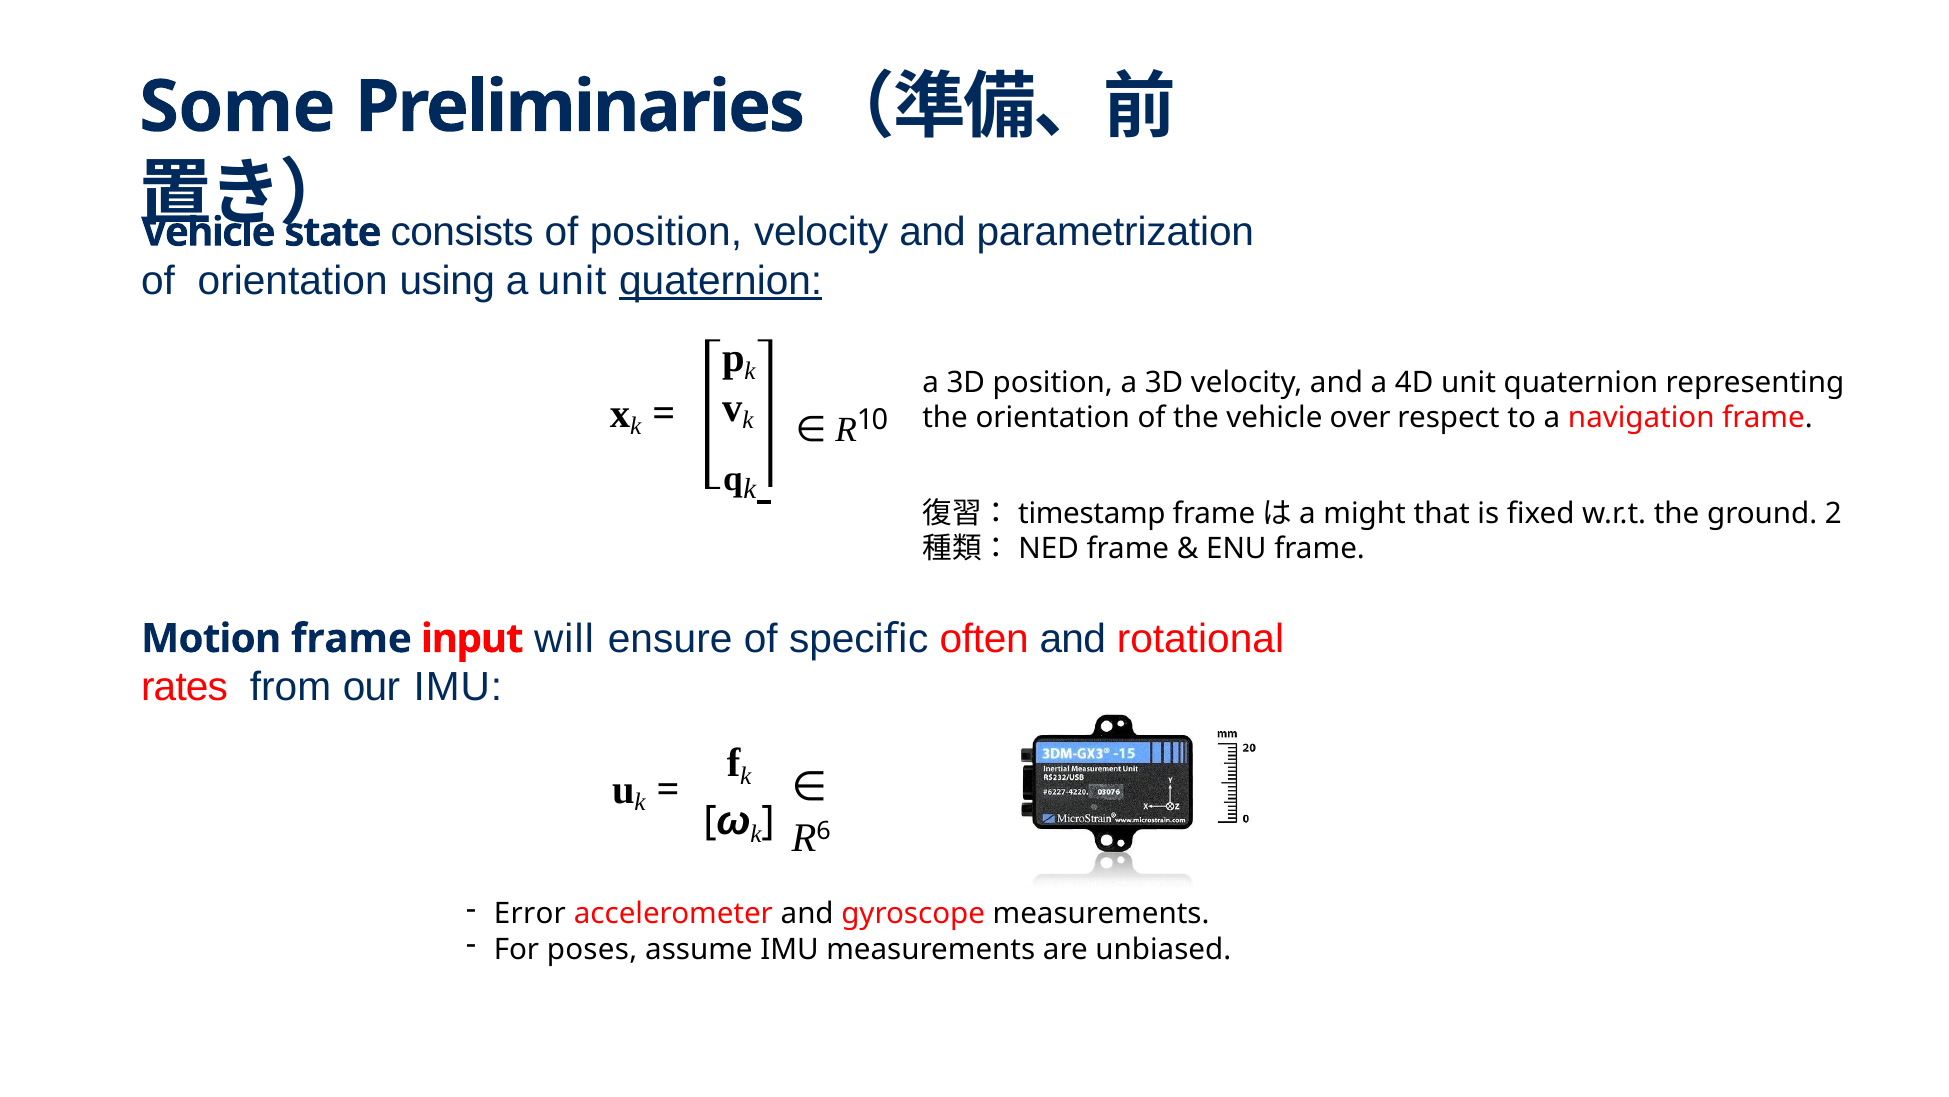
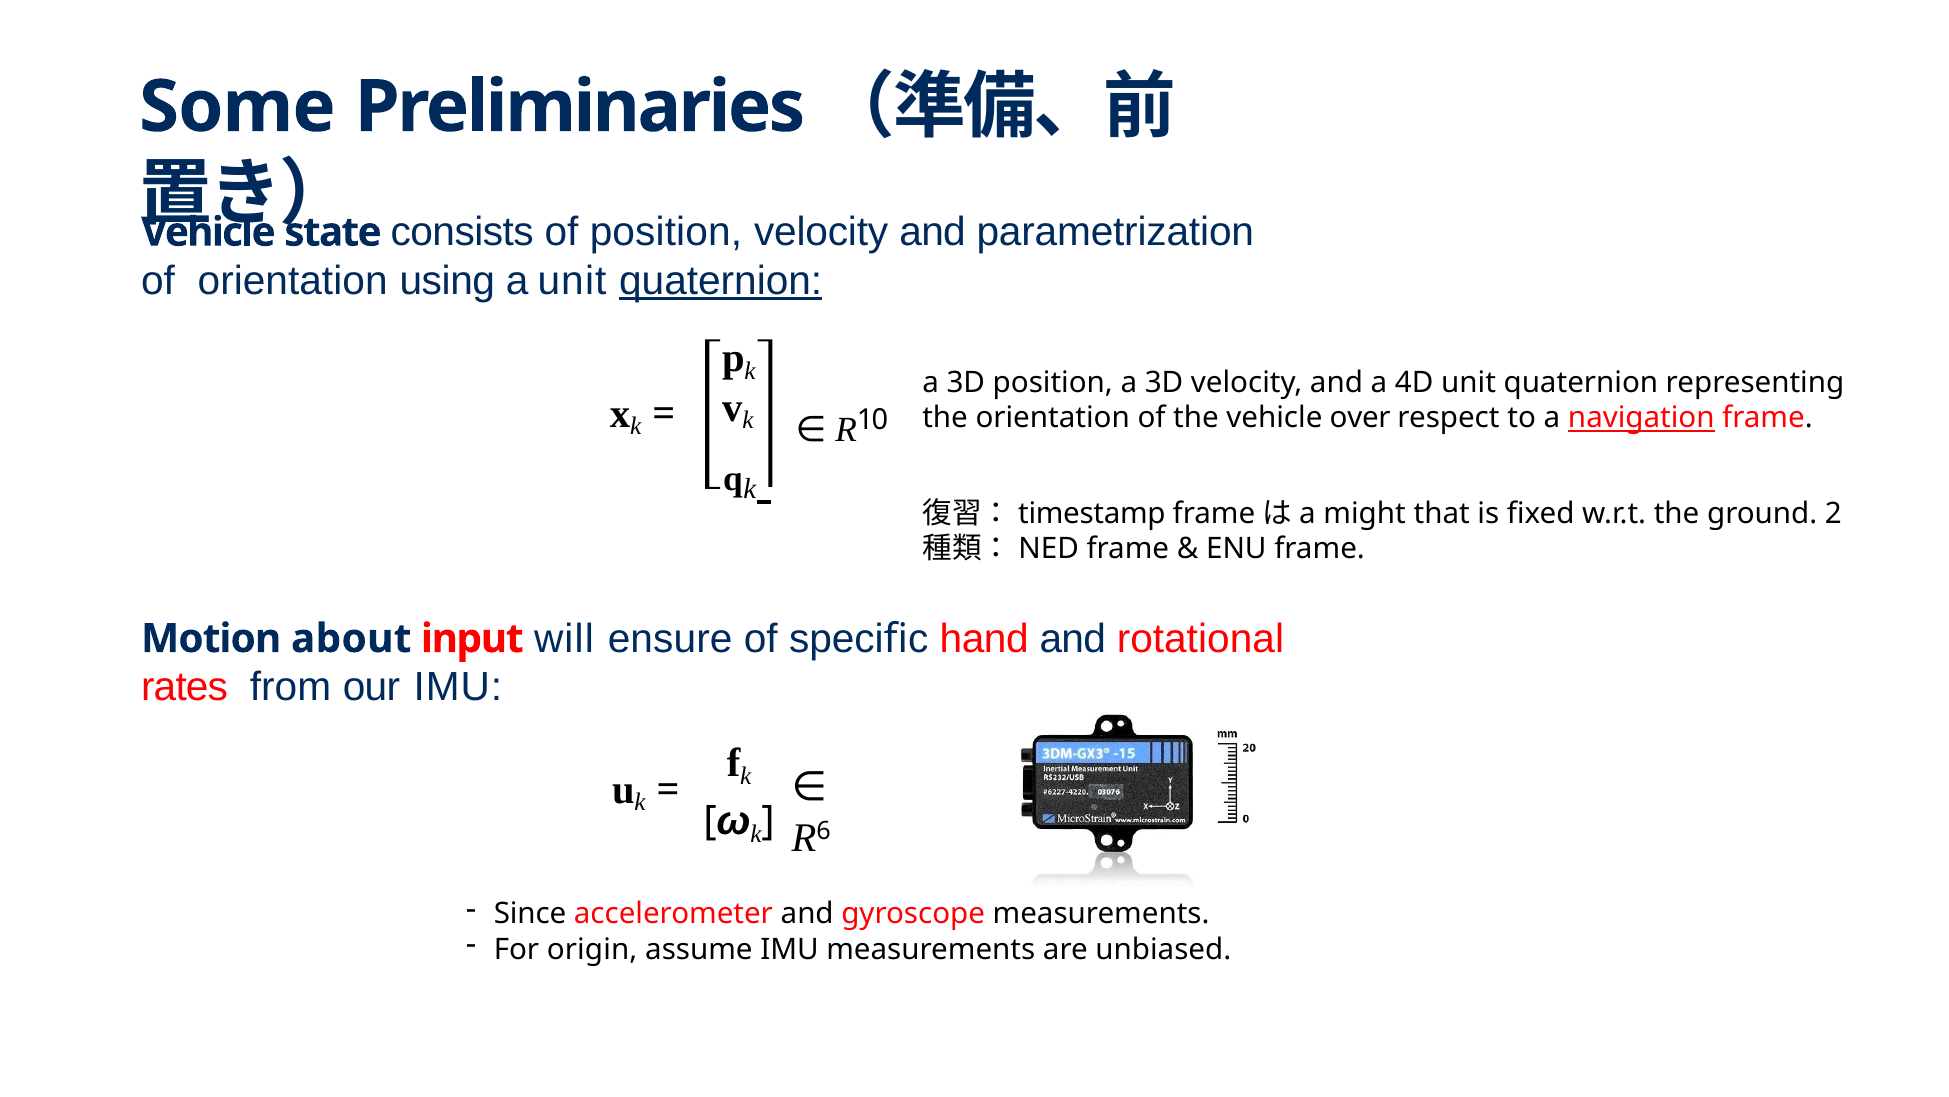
navigation underline: none -> present
Motion frame: frame -> about
often: often -> hand
Error: Error -> Since
poses: poses -> origin
